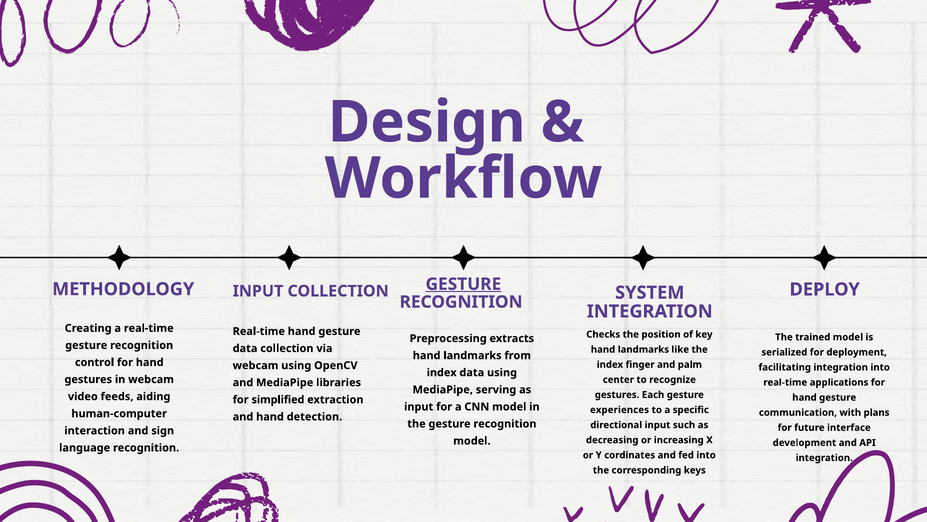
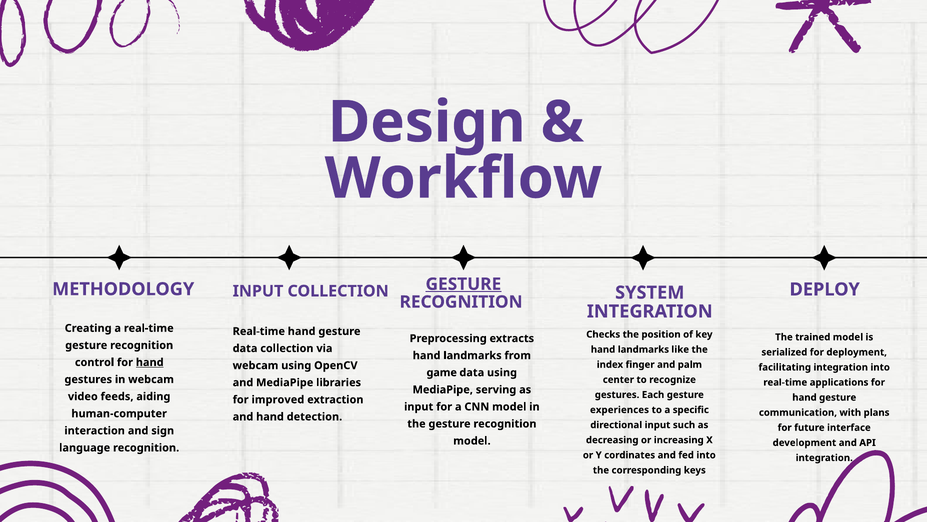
hand at (150, 362) underline: none -> present
index at (442, 372): index -> game
simplified: simplified -> improved
